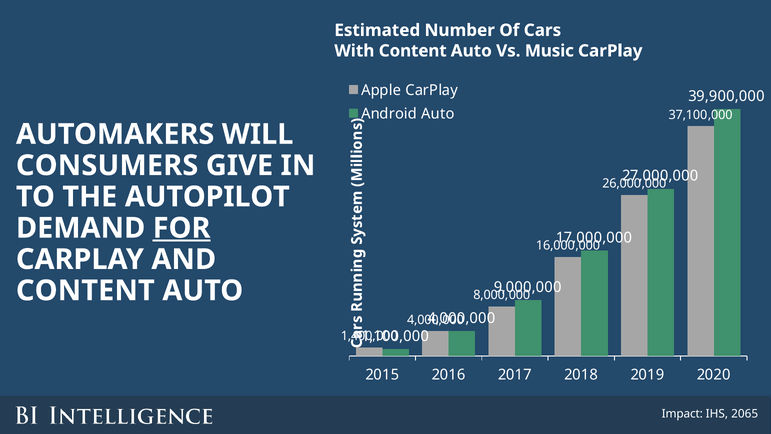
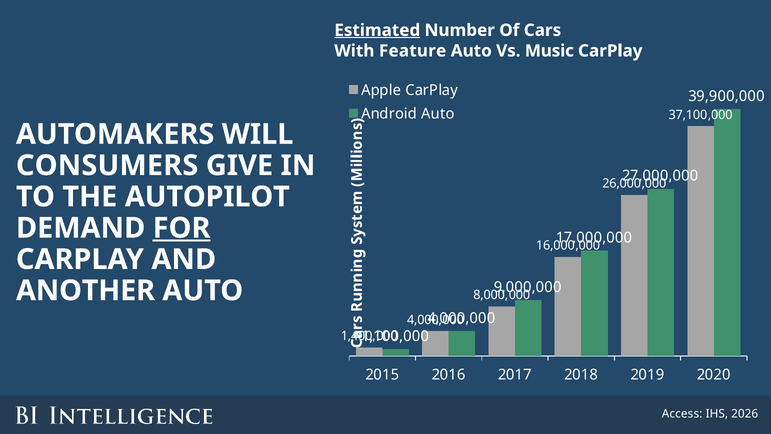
Estimated underline: none -> present
With Content: Content -> Feature
CONTENT at (85, 290): CONTENT -> ANOTHER
Impact: Impact -> Access
2065: 2065 -> 2026
